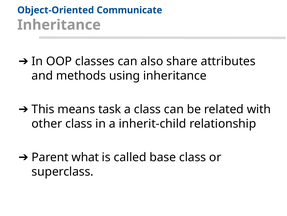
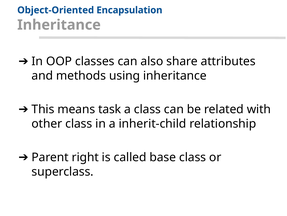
Communicate: Communicate -> Encapsulation
what: what -> right
